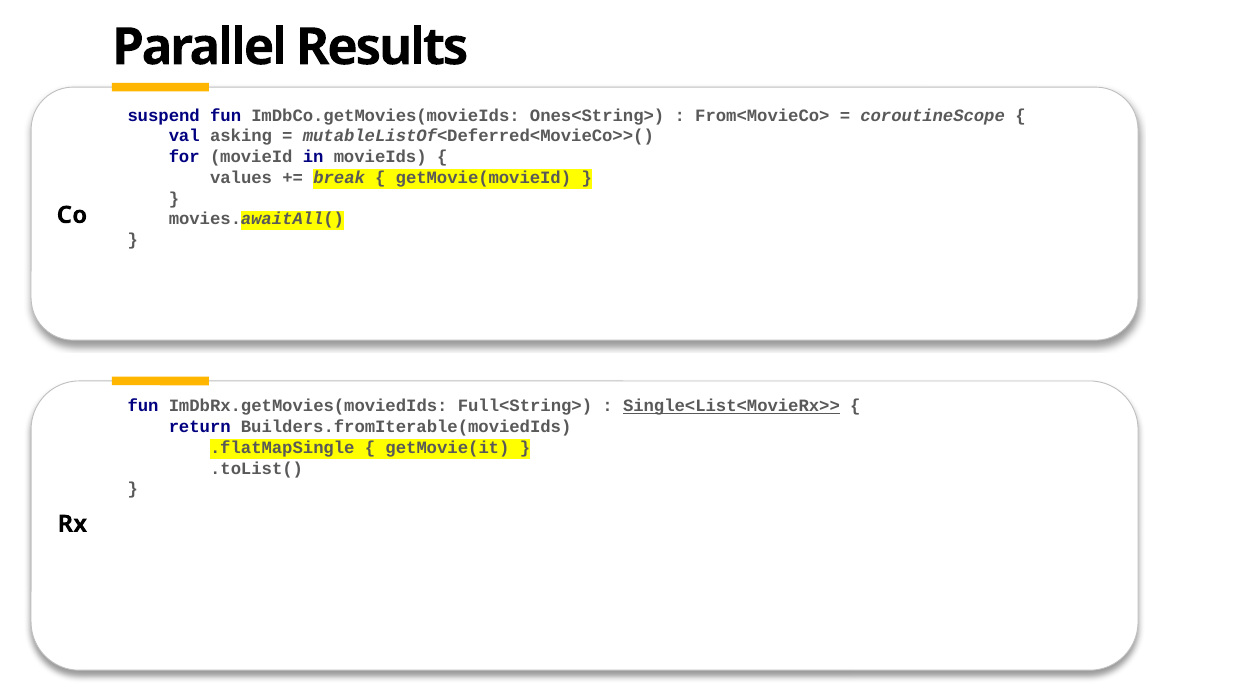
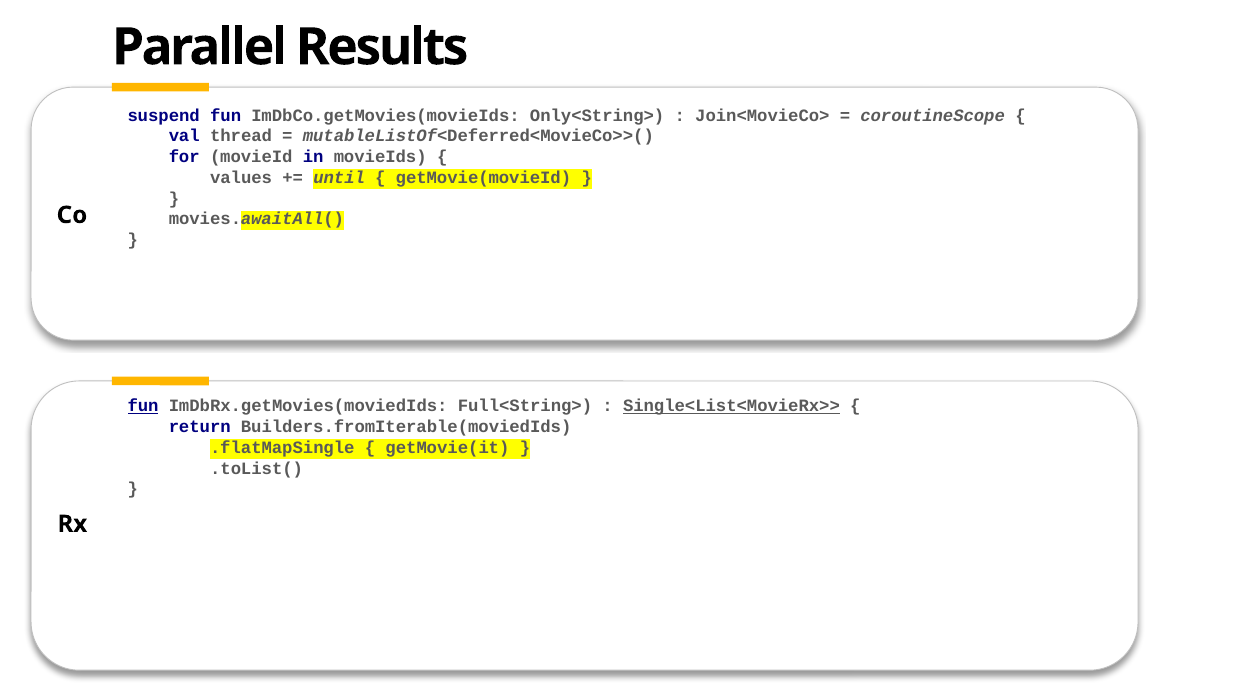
Ones<String>: Ones<String> -> Only<String>
From<MovieCo>: From<MovieCo> -> Join<MovieCo>
asking: asking -> thread
break: break -> until
fun at (143, 406) underline: none -> present
